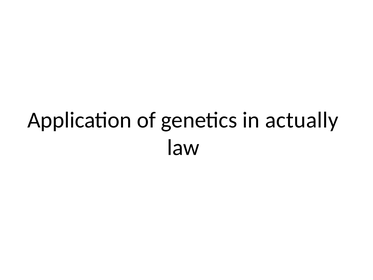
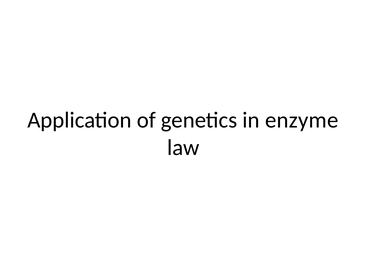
actually: actually -> enzyme
